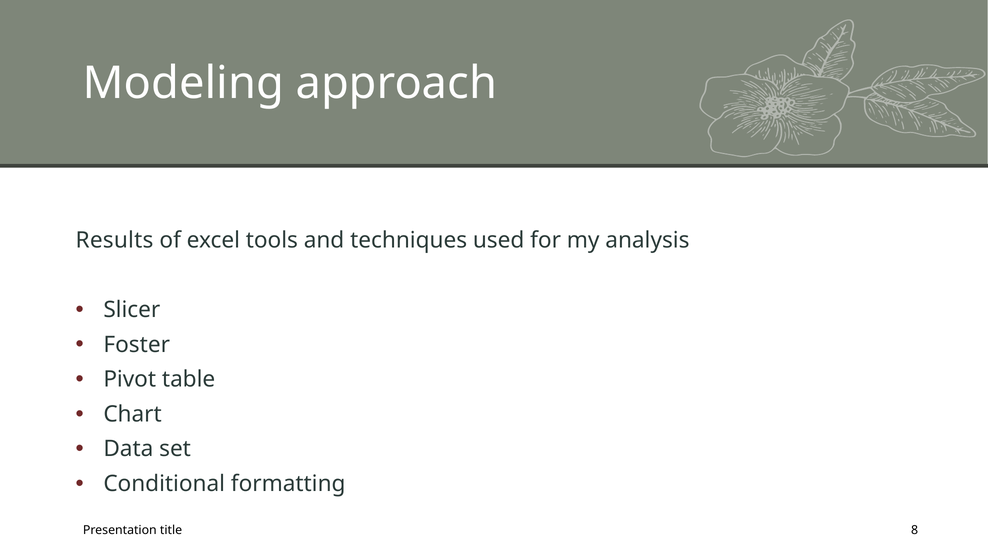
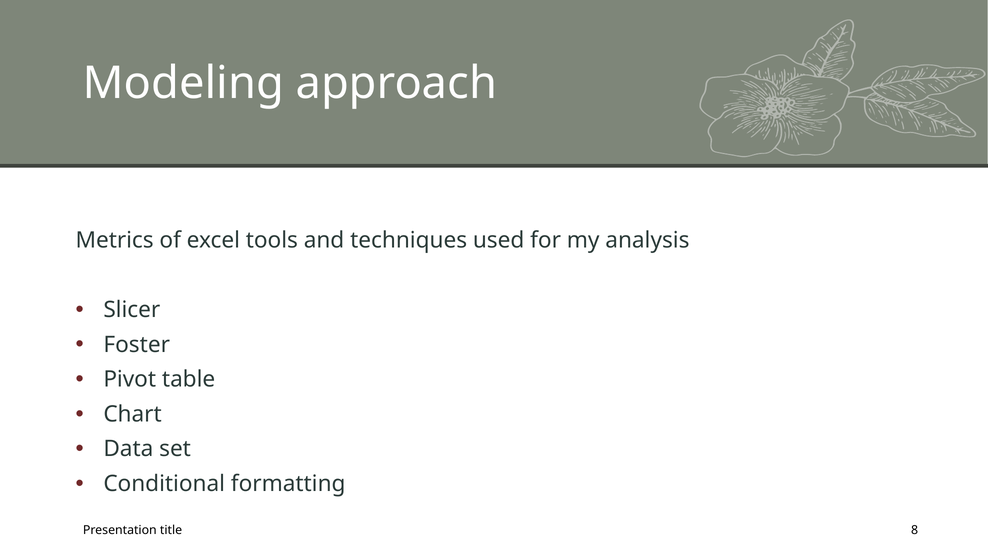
Results: Results -> Metrics
